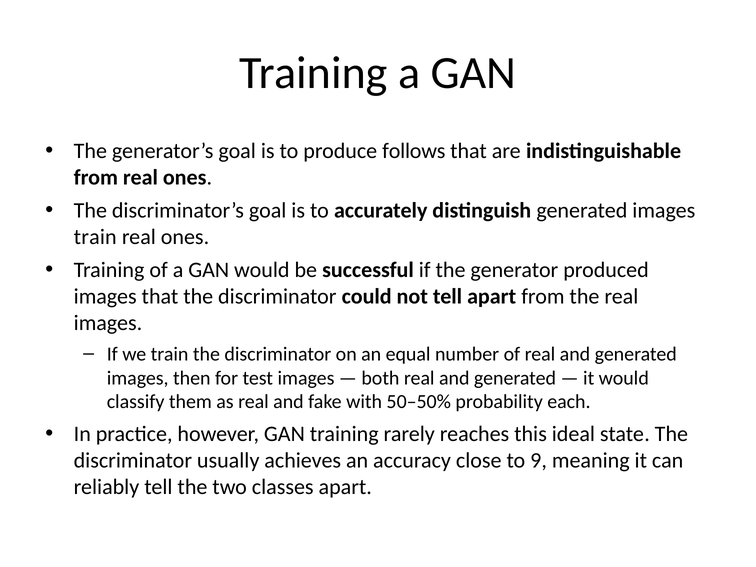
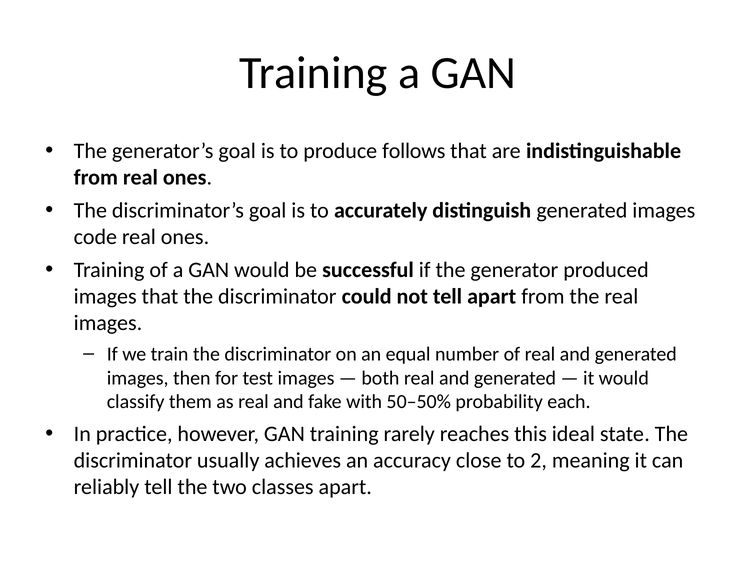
train at (95, 237): train -> code
9: 9 -> 2
